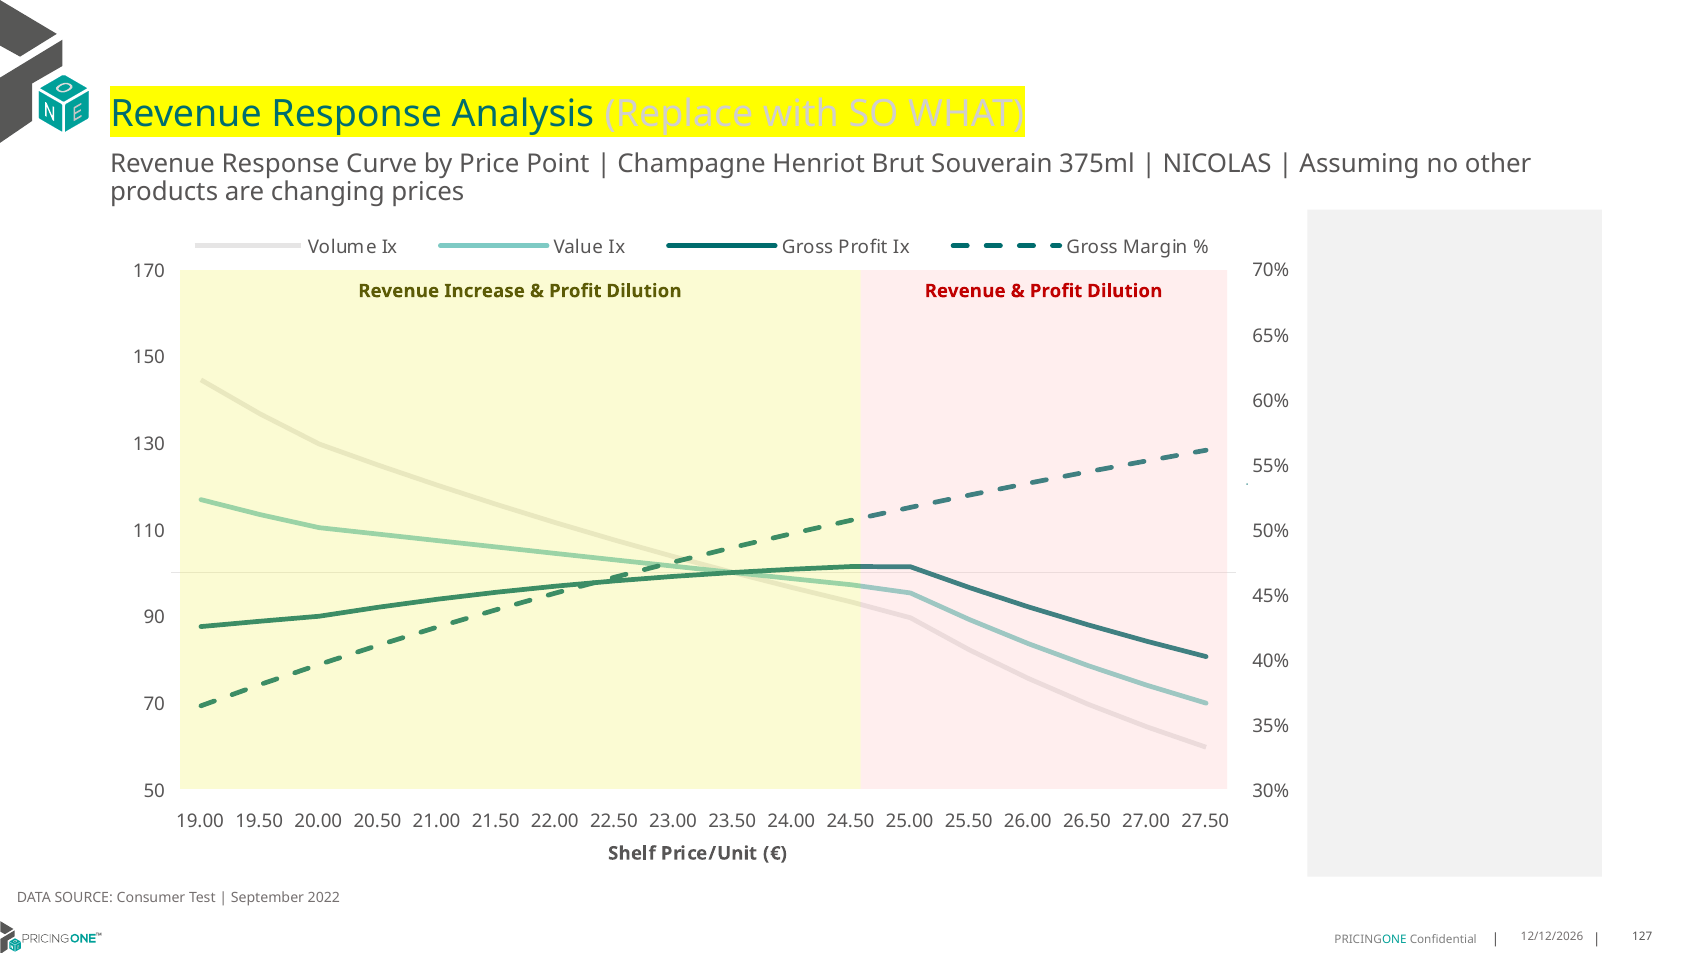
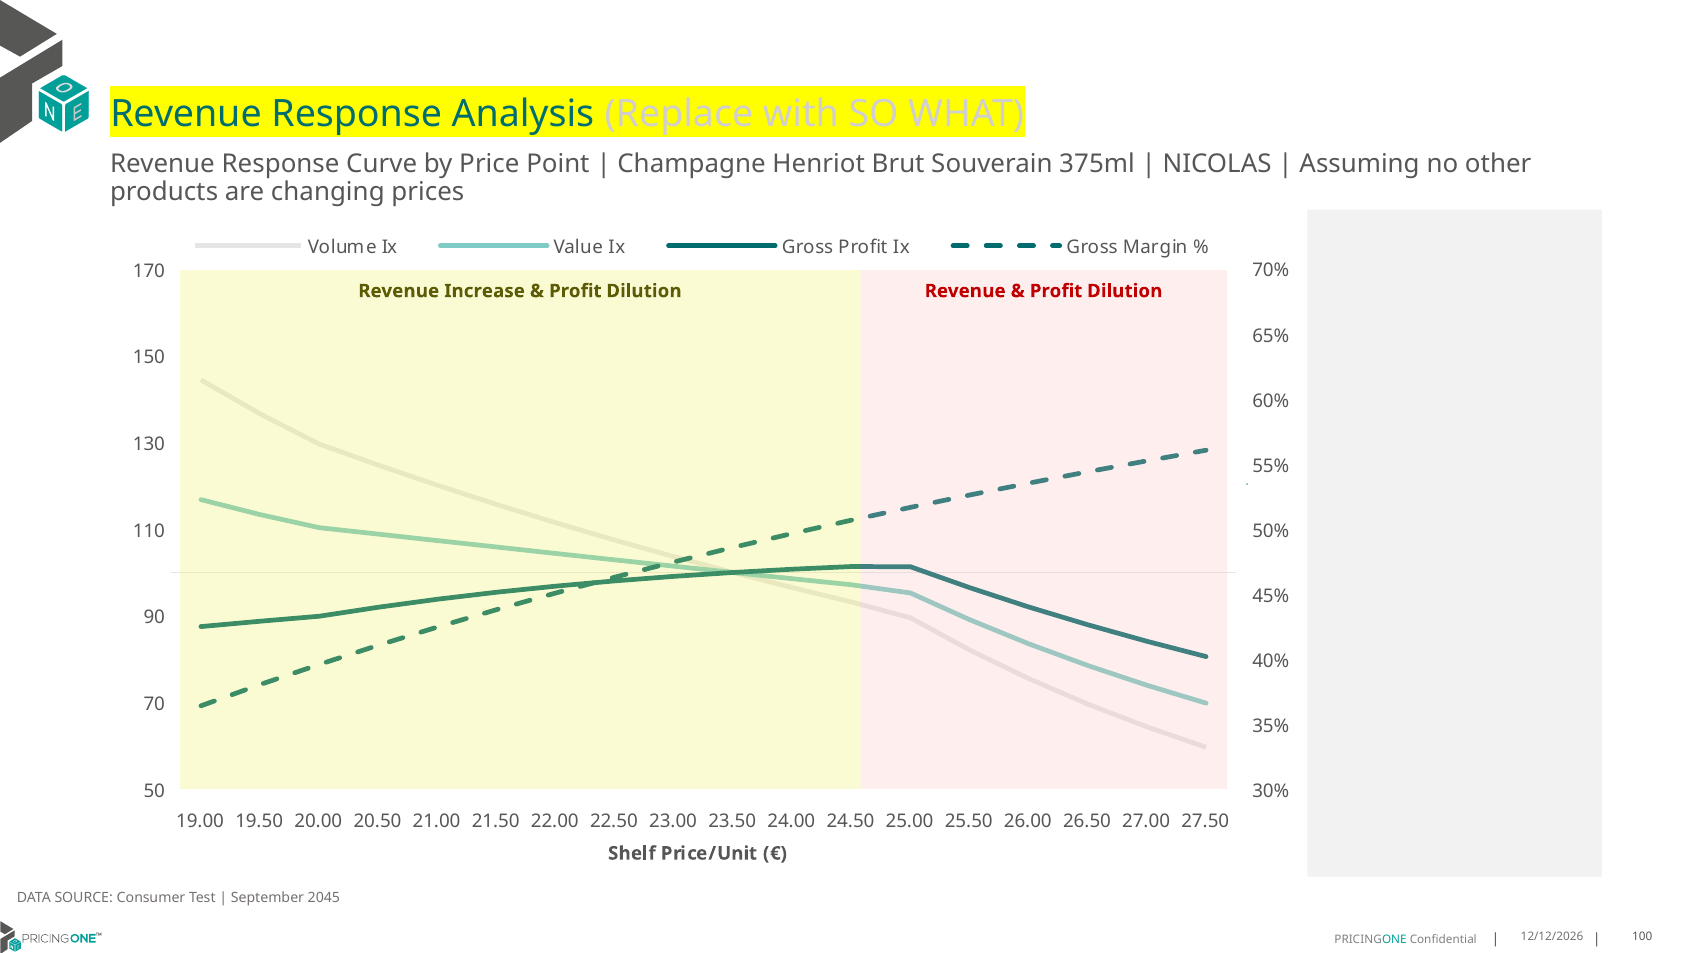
2022: 2022 -> 2045
127: 127 -> 100
